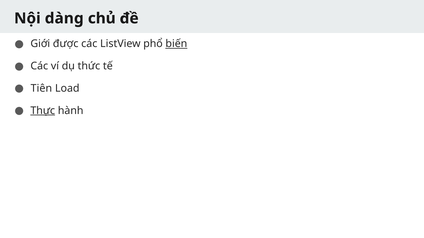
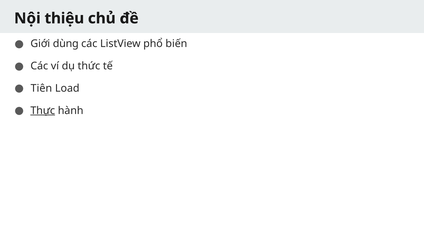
dàng: dàng -> thiệu
được: được -> dùng
biến underline: present -> none
